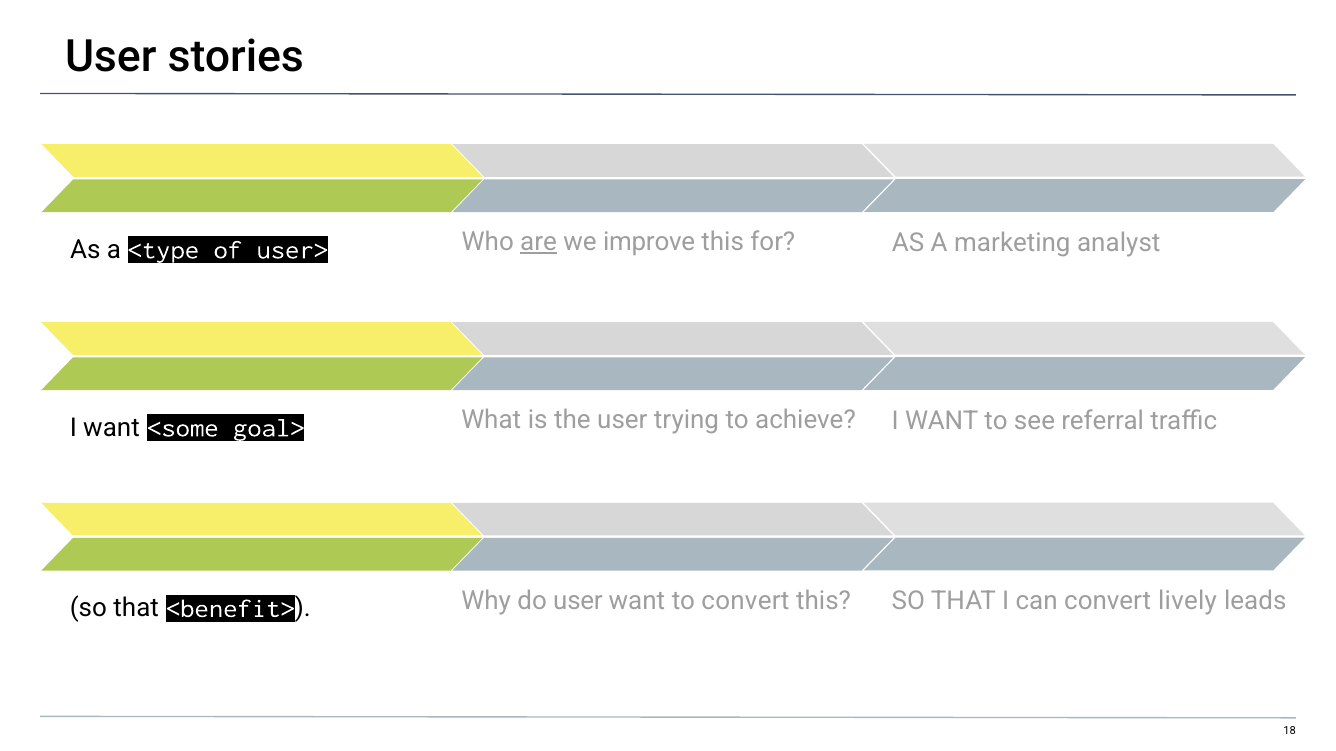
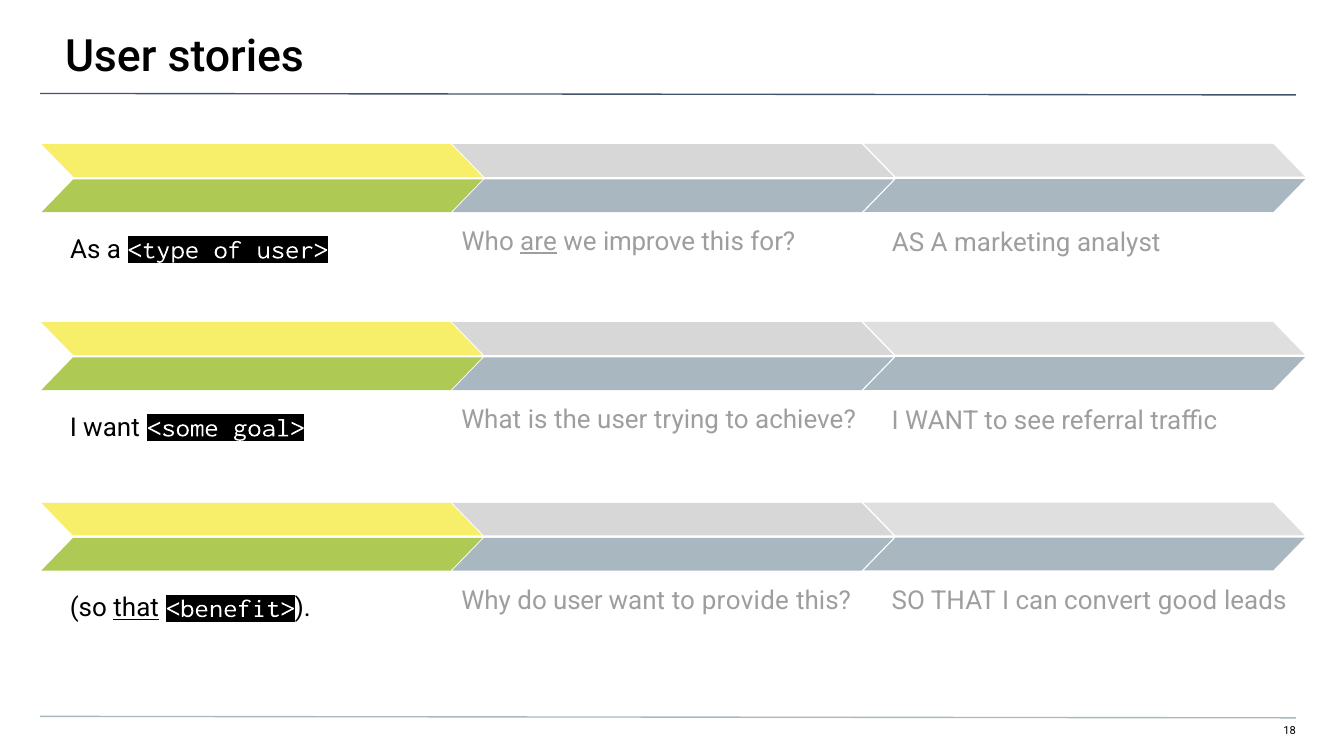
to convert: convert -> provide
that at (136, 609) underline: none -> present
lively: lively -> good
